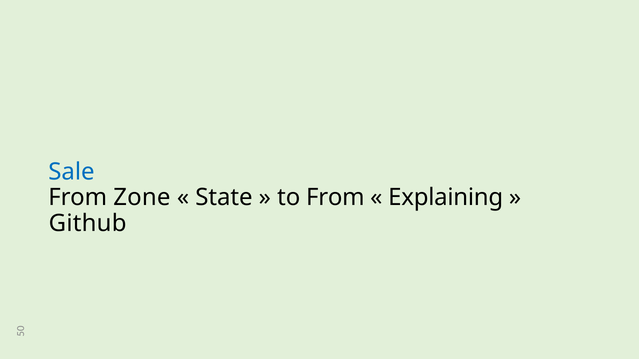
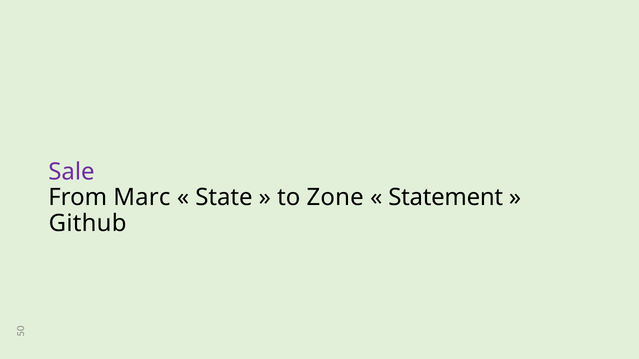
Sale colour: blue -> purple
Zone: Zone -> Marc
to From: From -> Zone
Explaining: Explaining -> Statement
